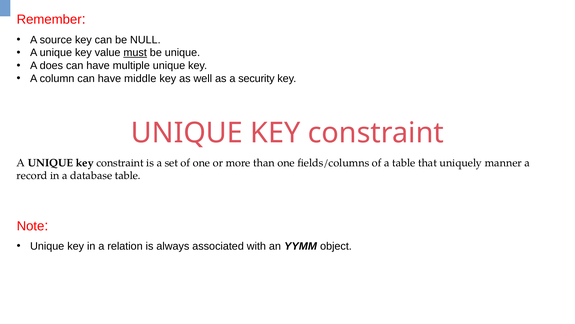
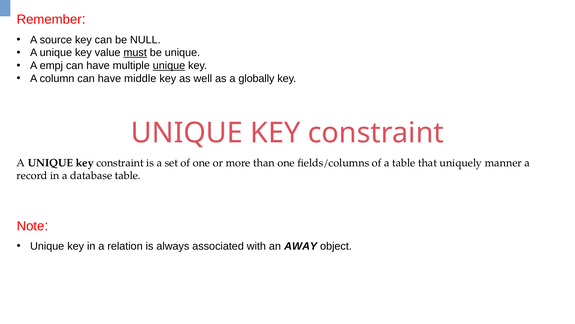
does: does -> empj
unique at (169, 66) underline: none -> present
security: security -> globally
YYMM: YYMM -> AWAY
